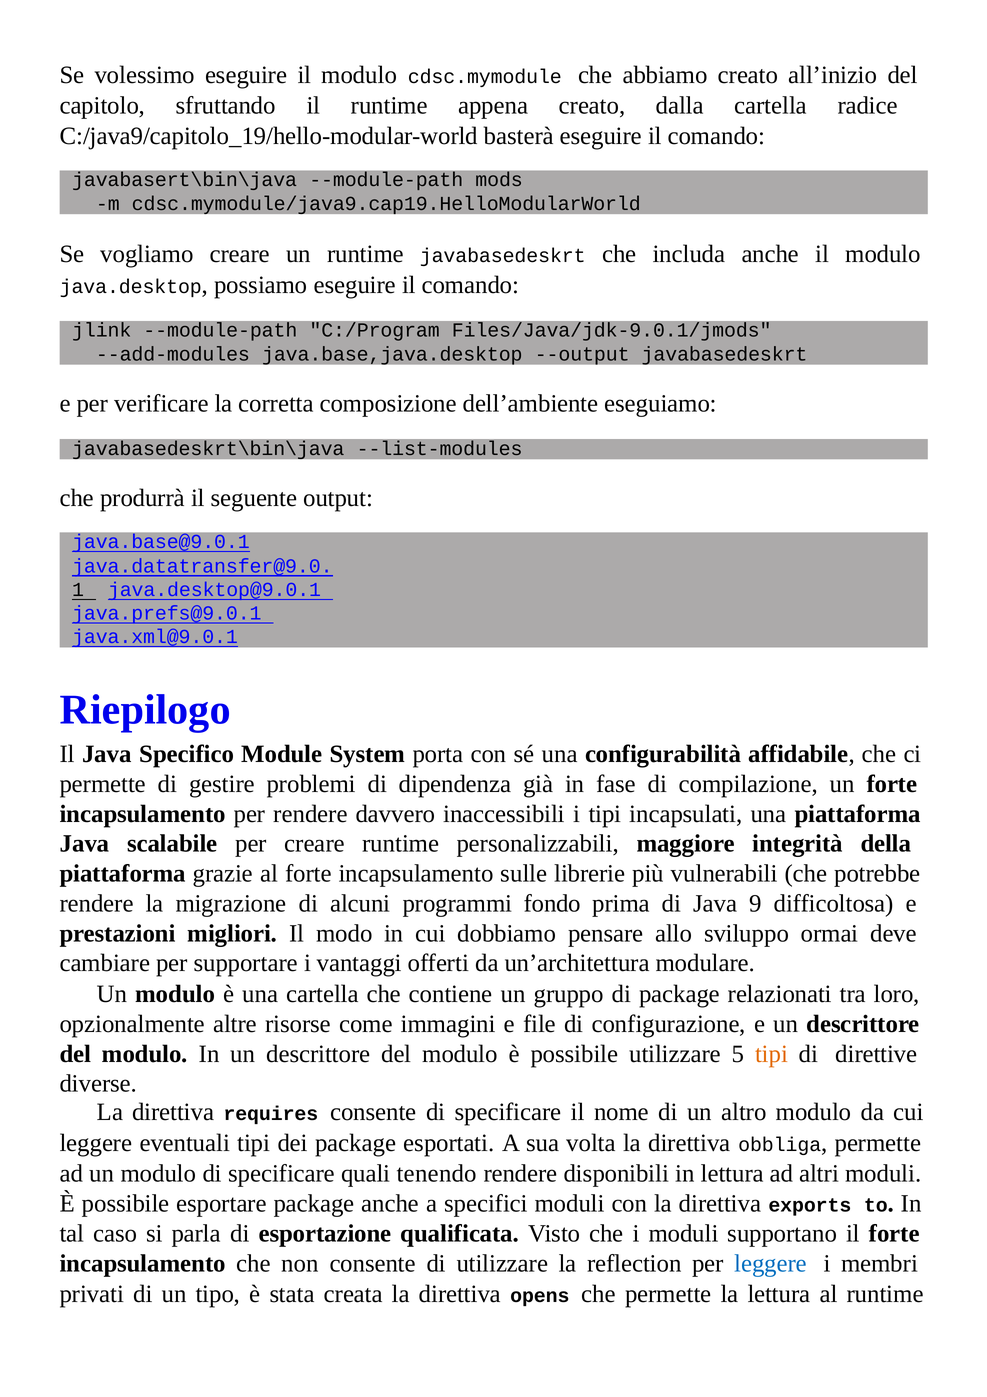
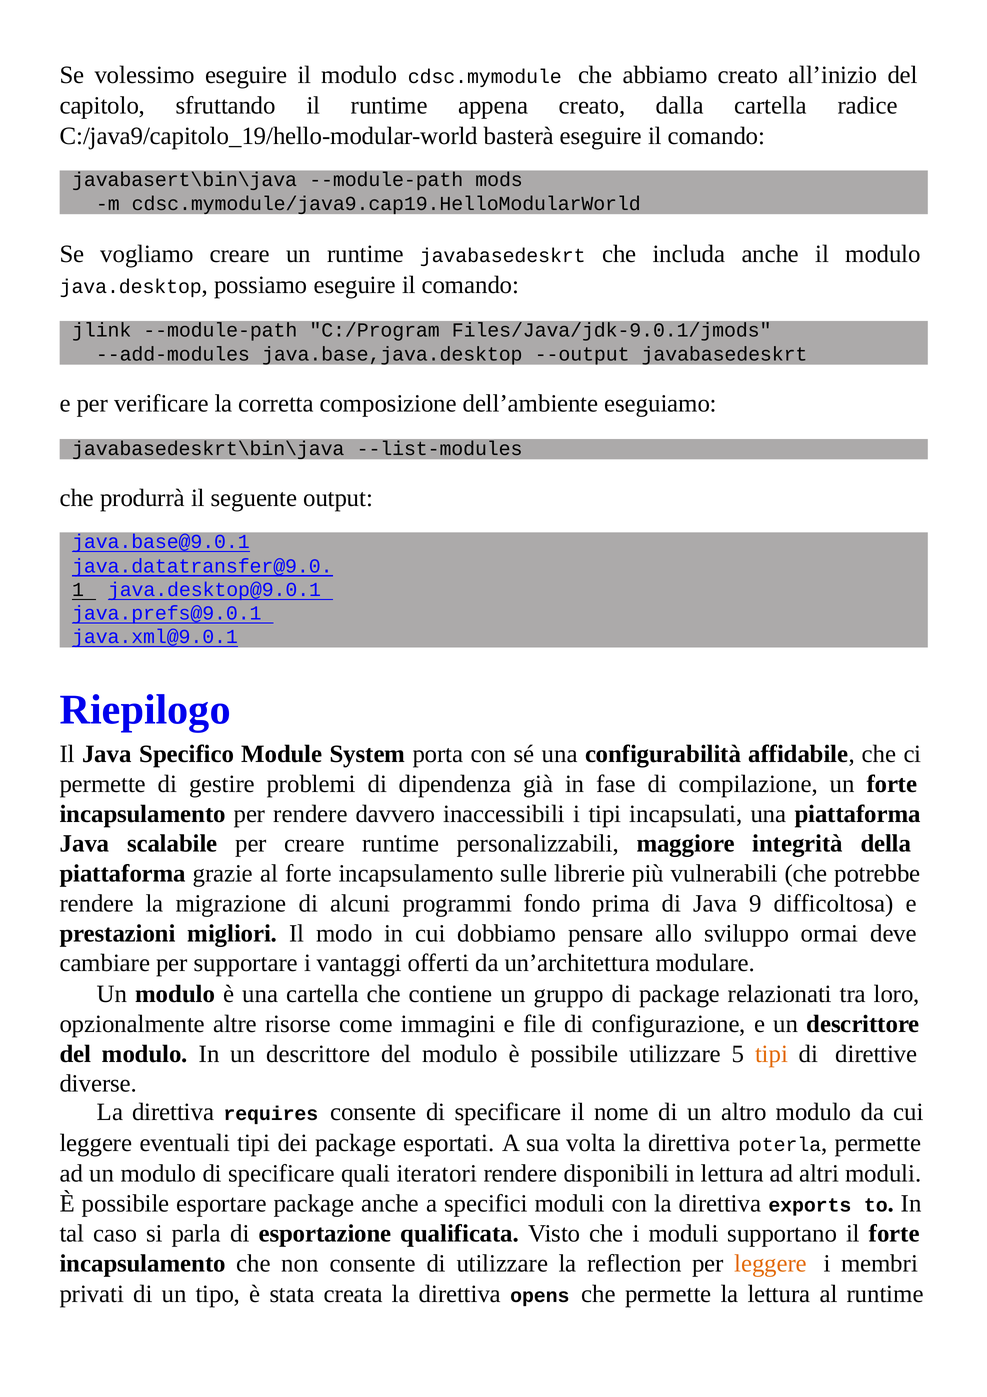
obbliga: obbliga -> poterla
tenendo: tenendo -> iteratori
leggere at (771, 1264) colour: blue -> orange
